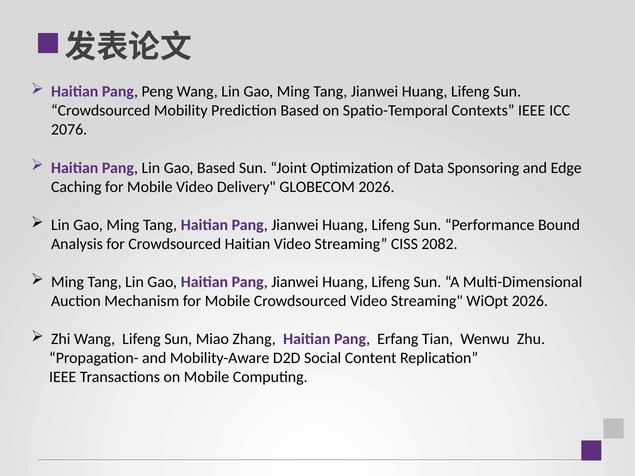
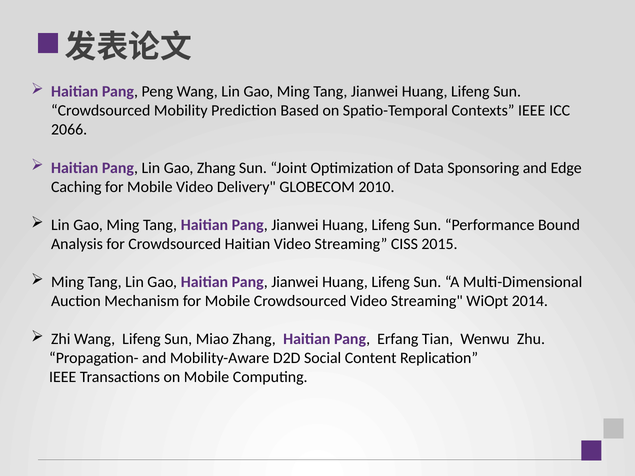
2076: 2076 -> 2066
Gao Based: Based -> Zhang
GLOBECOM 2026: 2026 -> 2010
2082: 2082 -> 2015
WiOpt 2026: 2026 -> 2014
